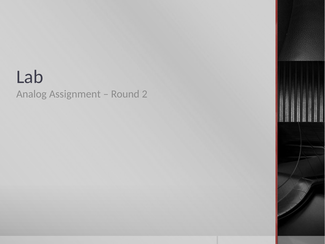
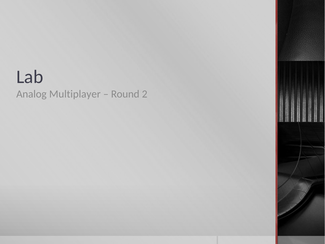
Assignment: Assignment -> Multiplayer
